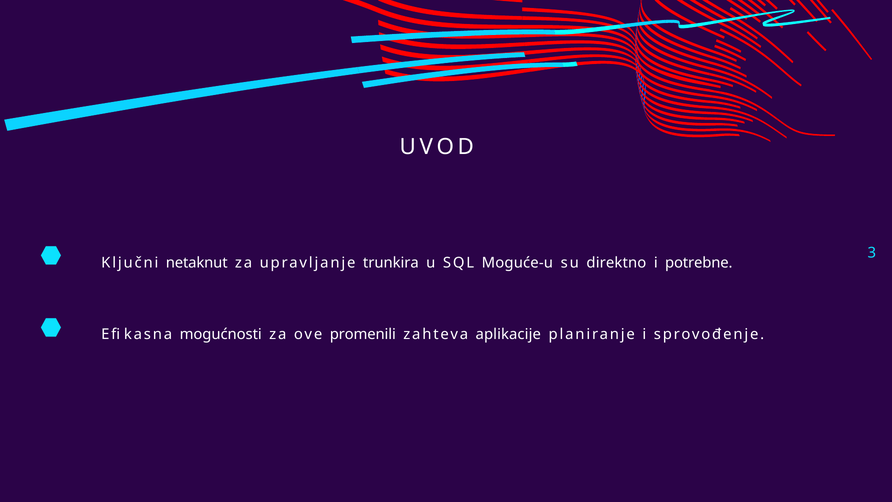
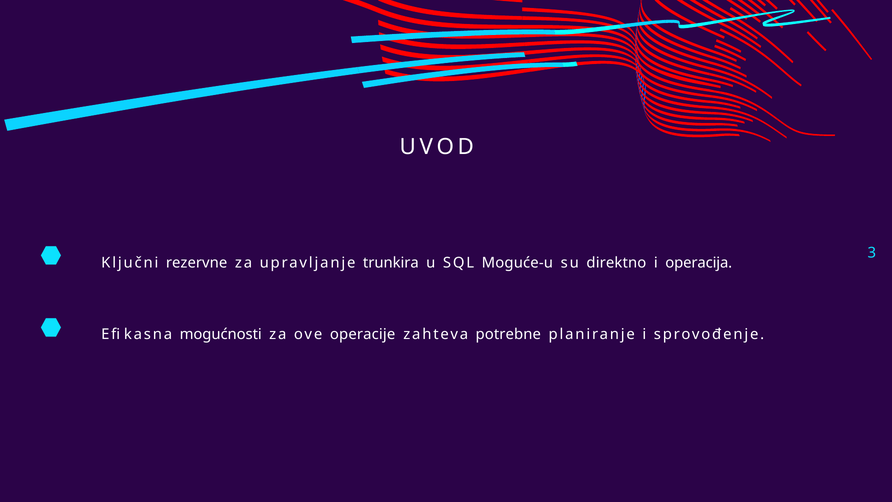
netaknut: netaknut -> rezervne
potrebne: potrebne -> operacija
promenili: promenili -> operacije
aplikacije: aplikacije -> potrebne
